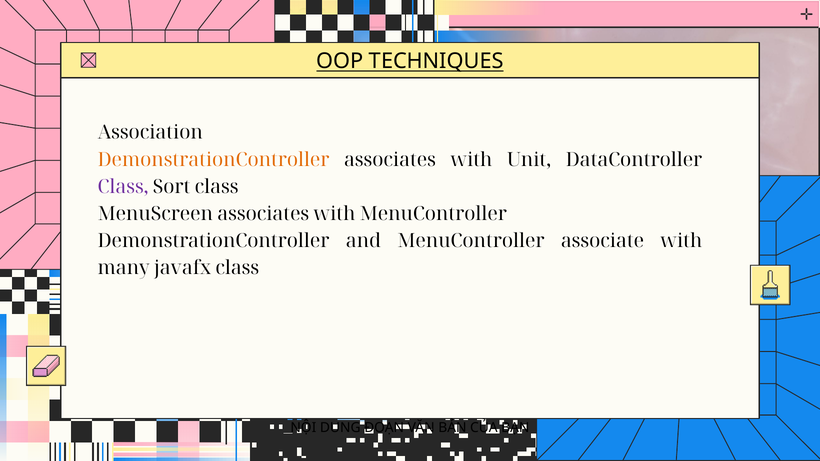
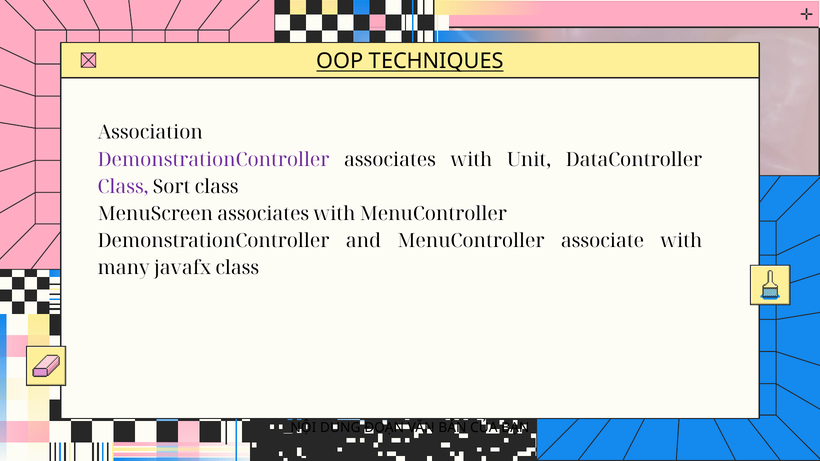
DemonstrationController at (214, 160) colour: orange -> purple
